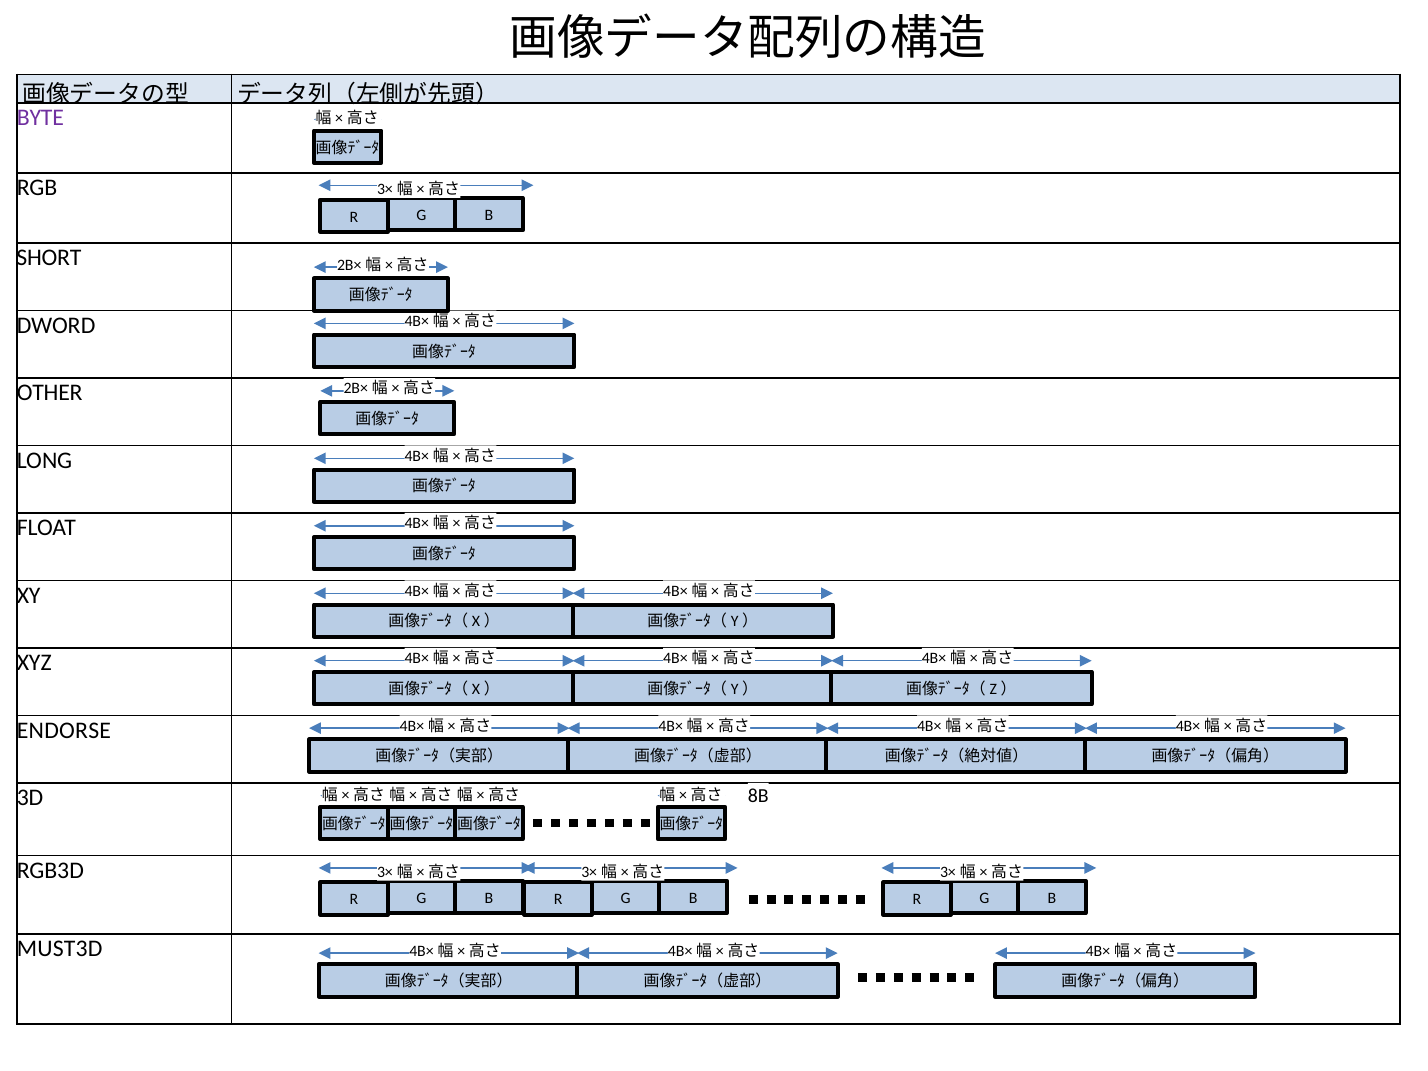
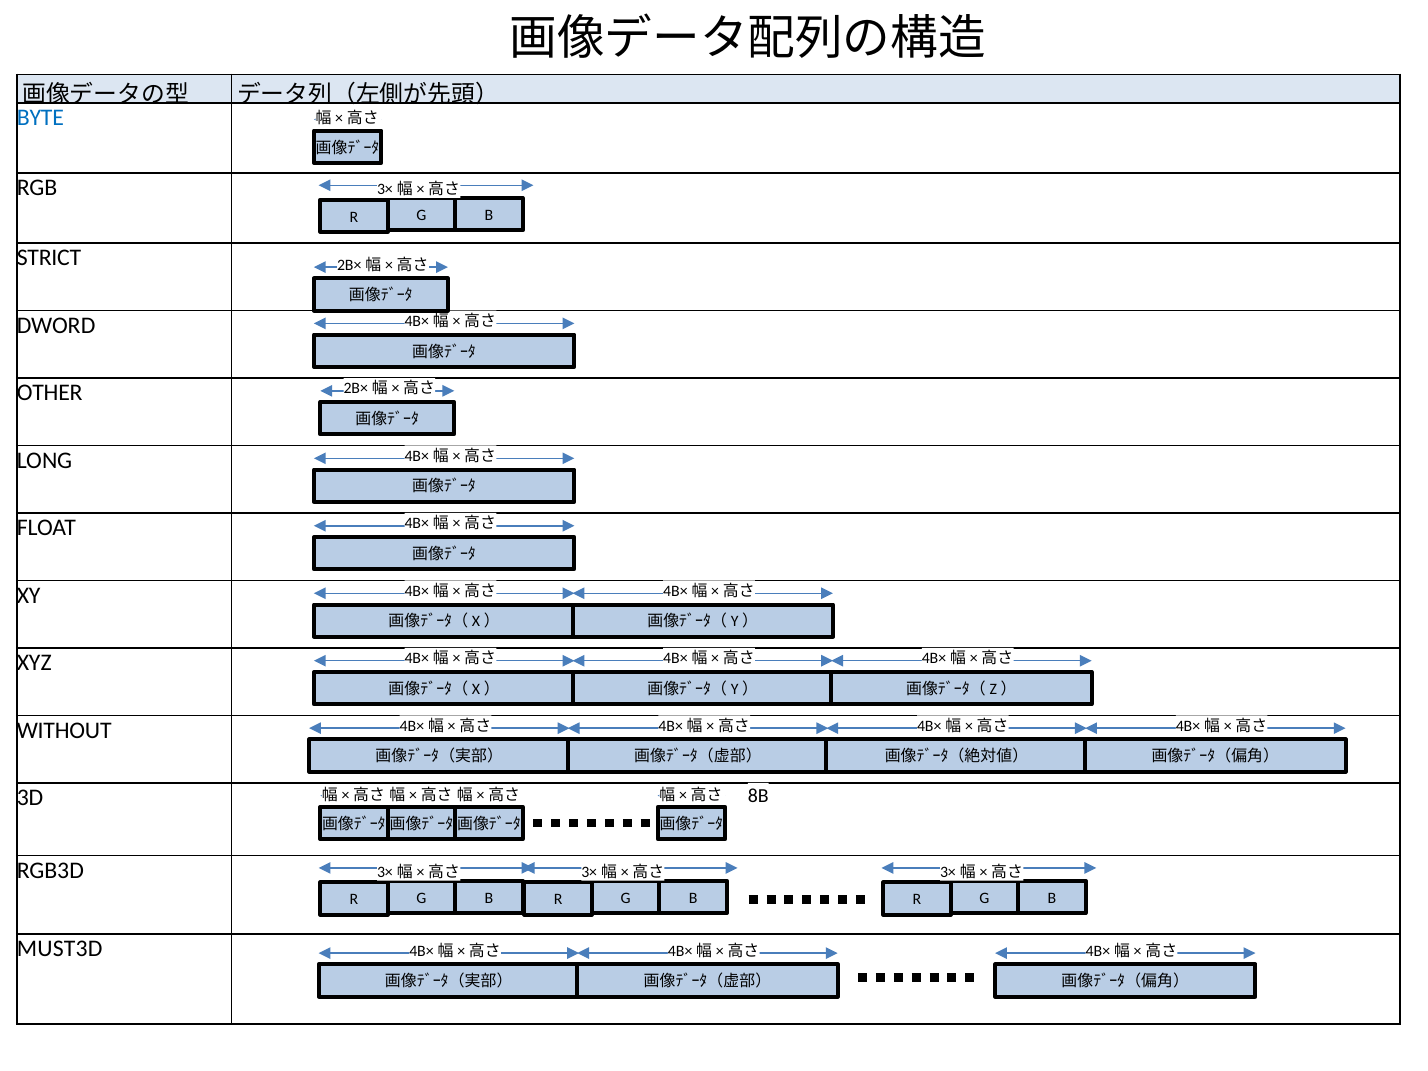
BYTE colour: purple -> blue
SHORT: SHORT -> STRICT
ENDORSE: ENDORSE -> WITHOUT
